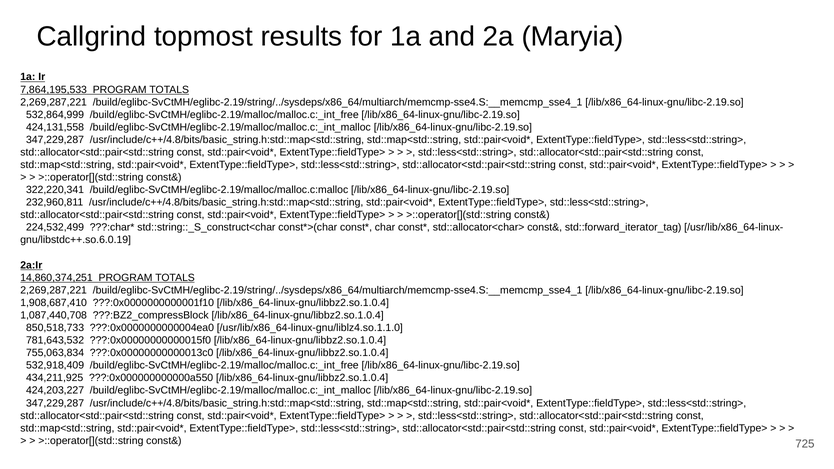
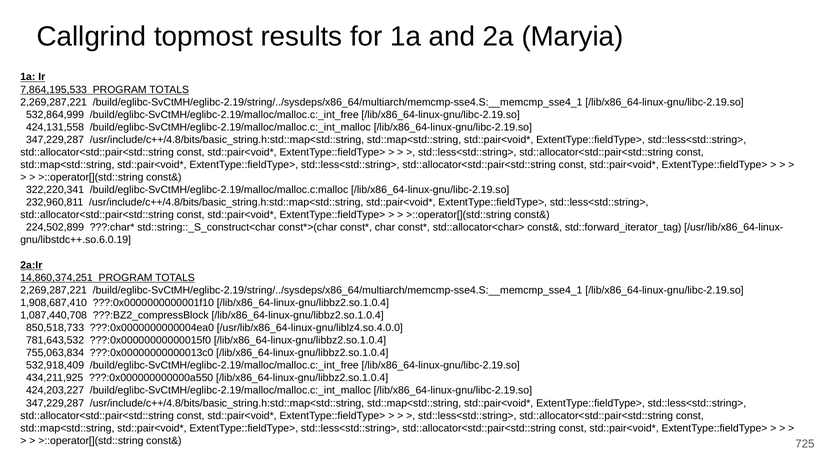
224,532,499: 224,532,499 -> 224,502,899
/usr/lib/x86_64-linux-gnu/liblz4.so.1.1.0: /usr/lib/x86_64-linux-gnu/liblz4.so.1.1.0 -> /usr/lib/x86_64-linux-gnu/liblz4.so.4.0.0
